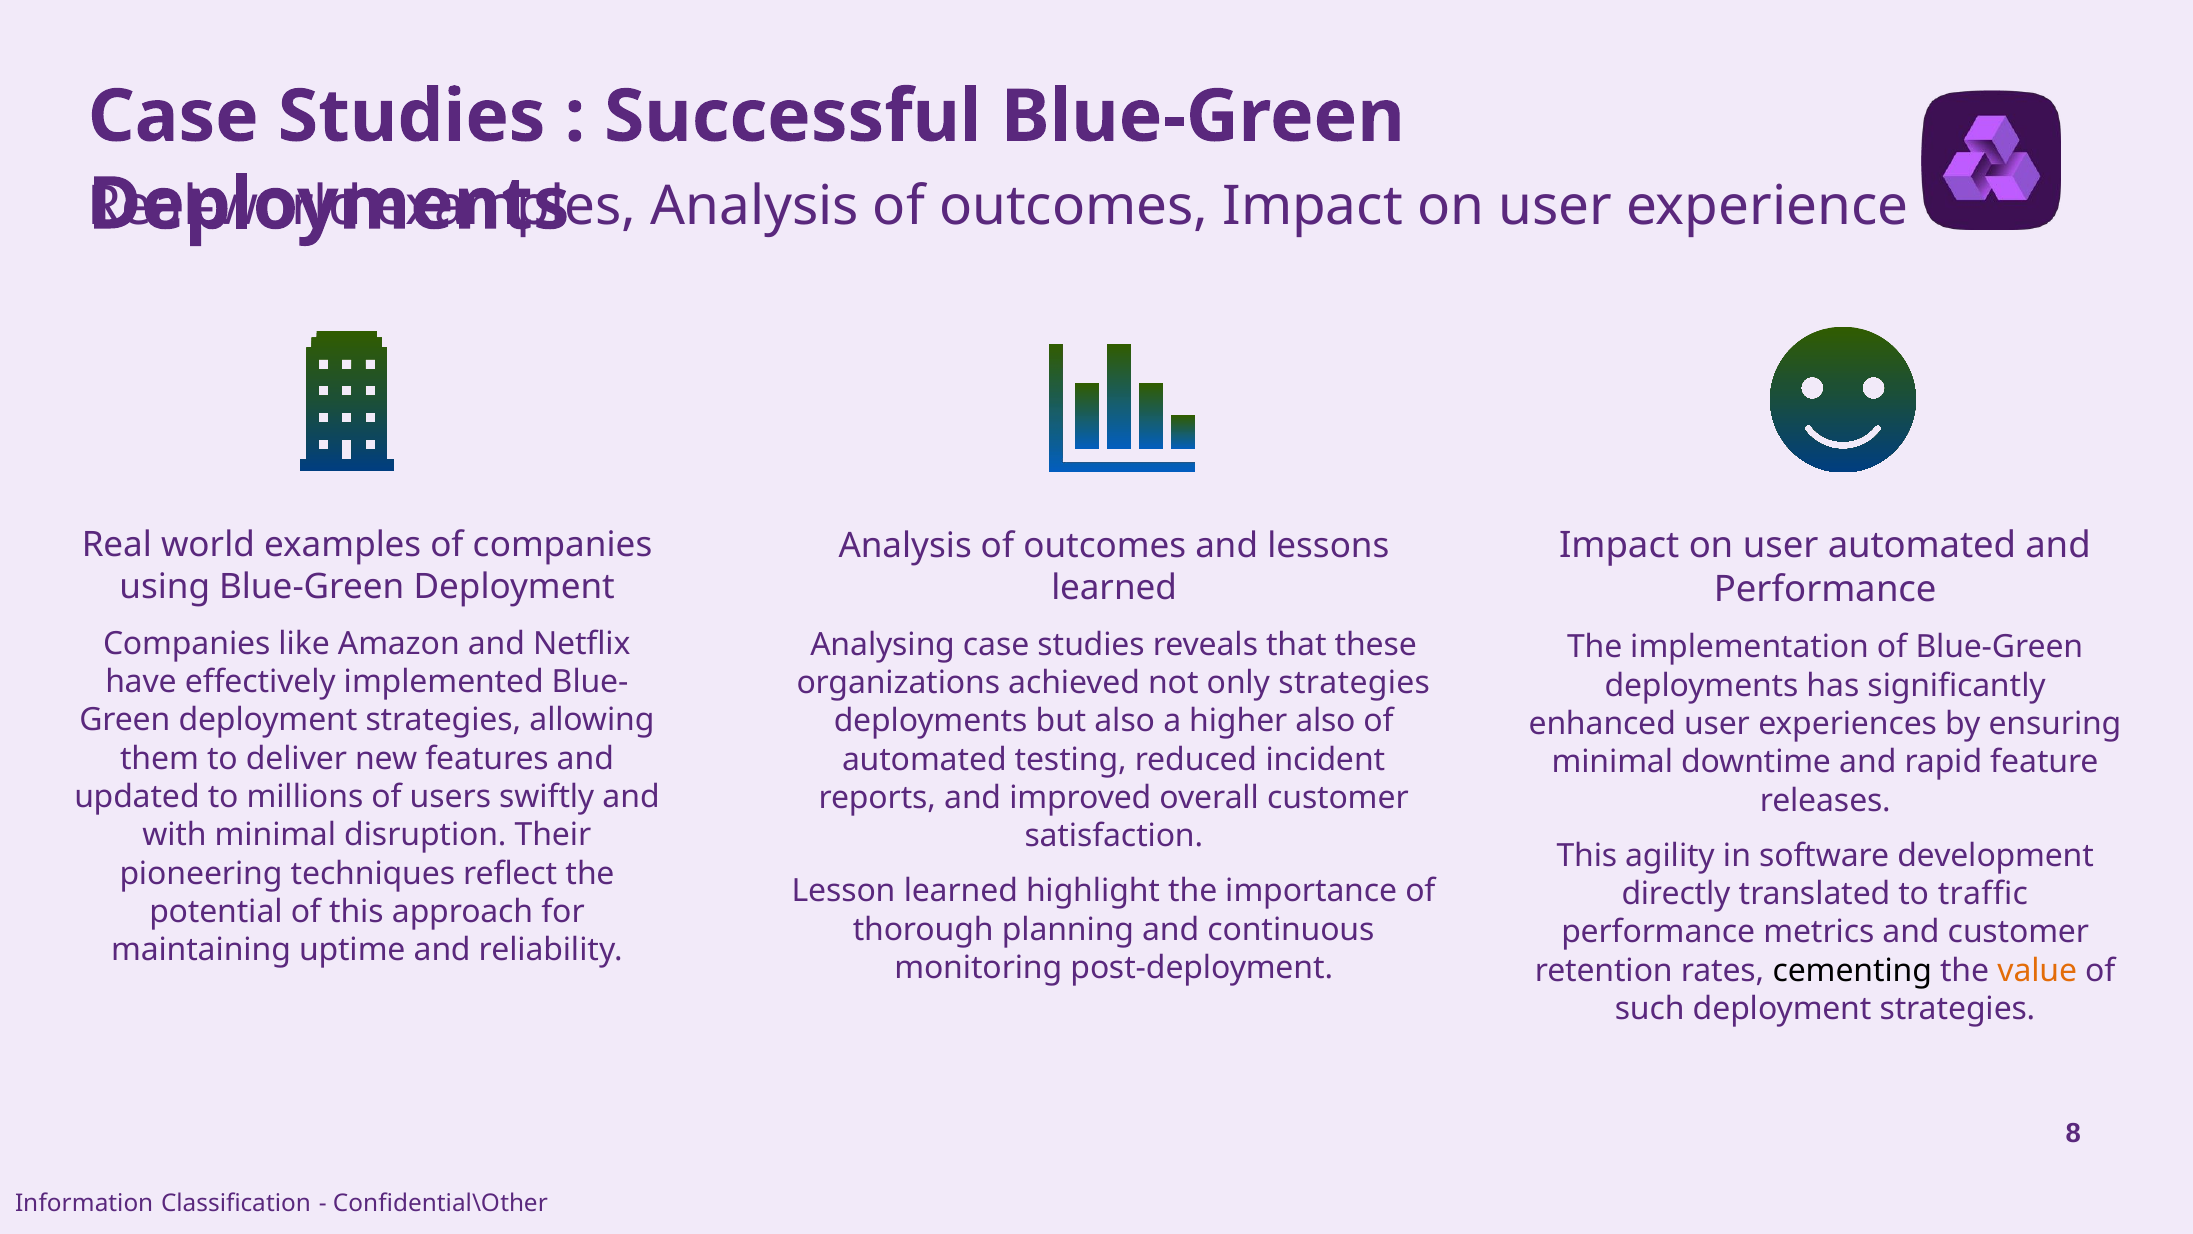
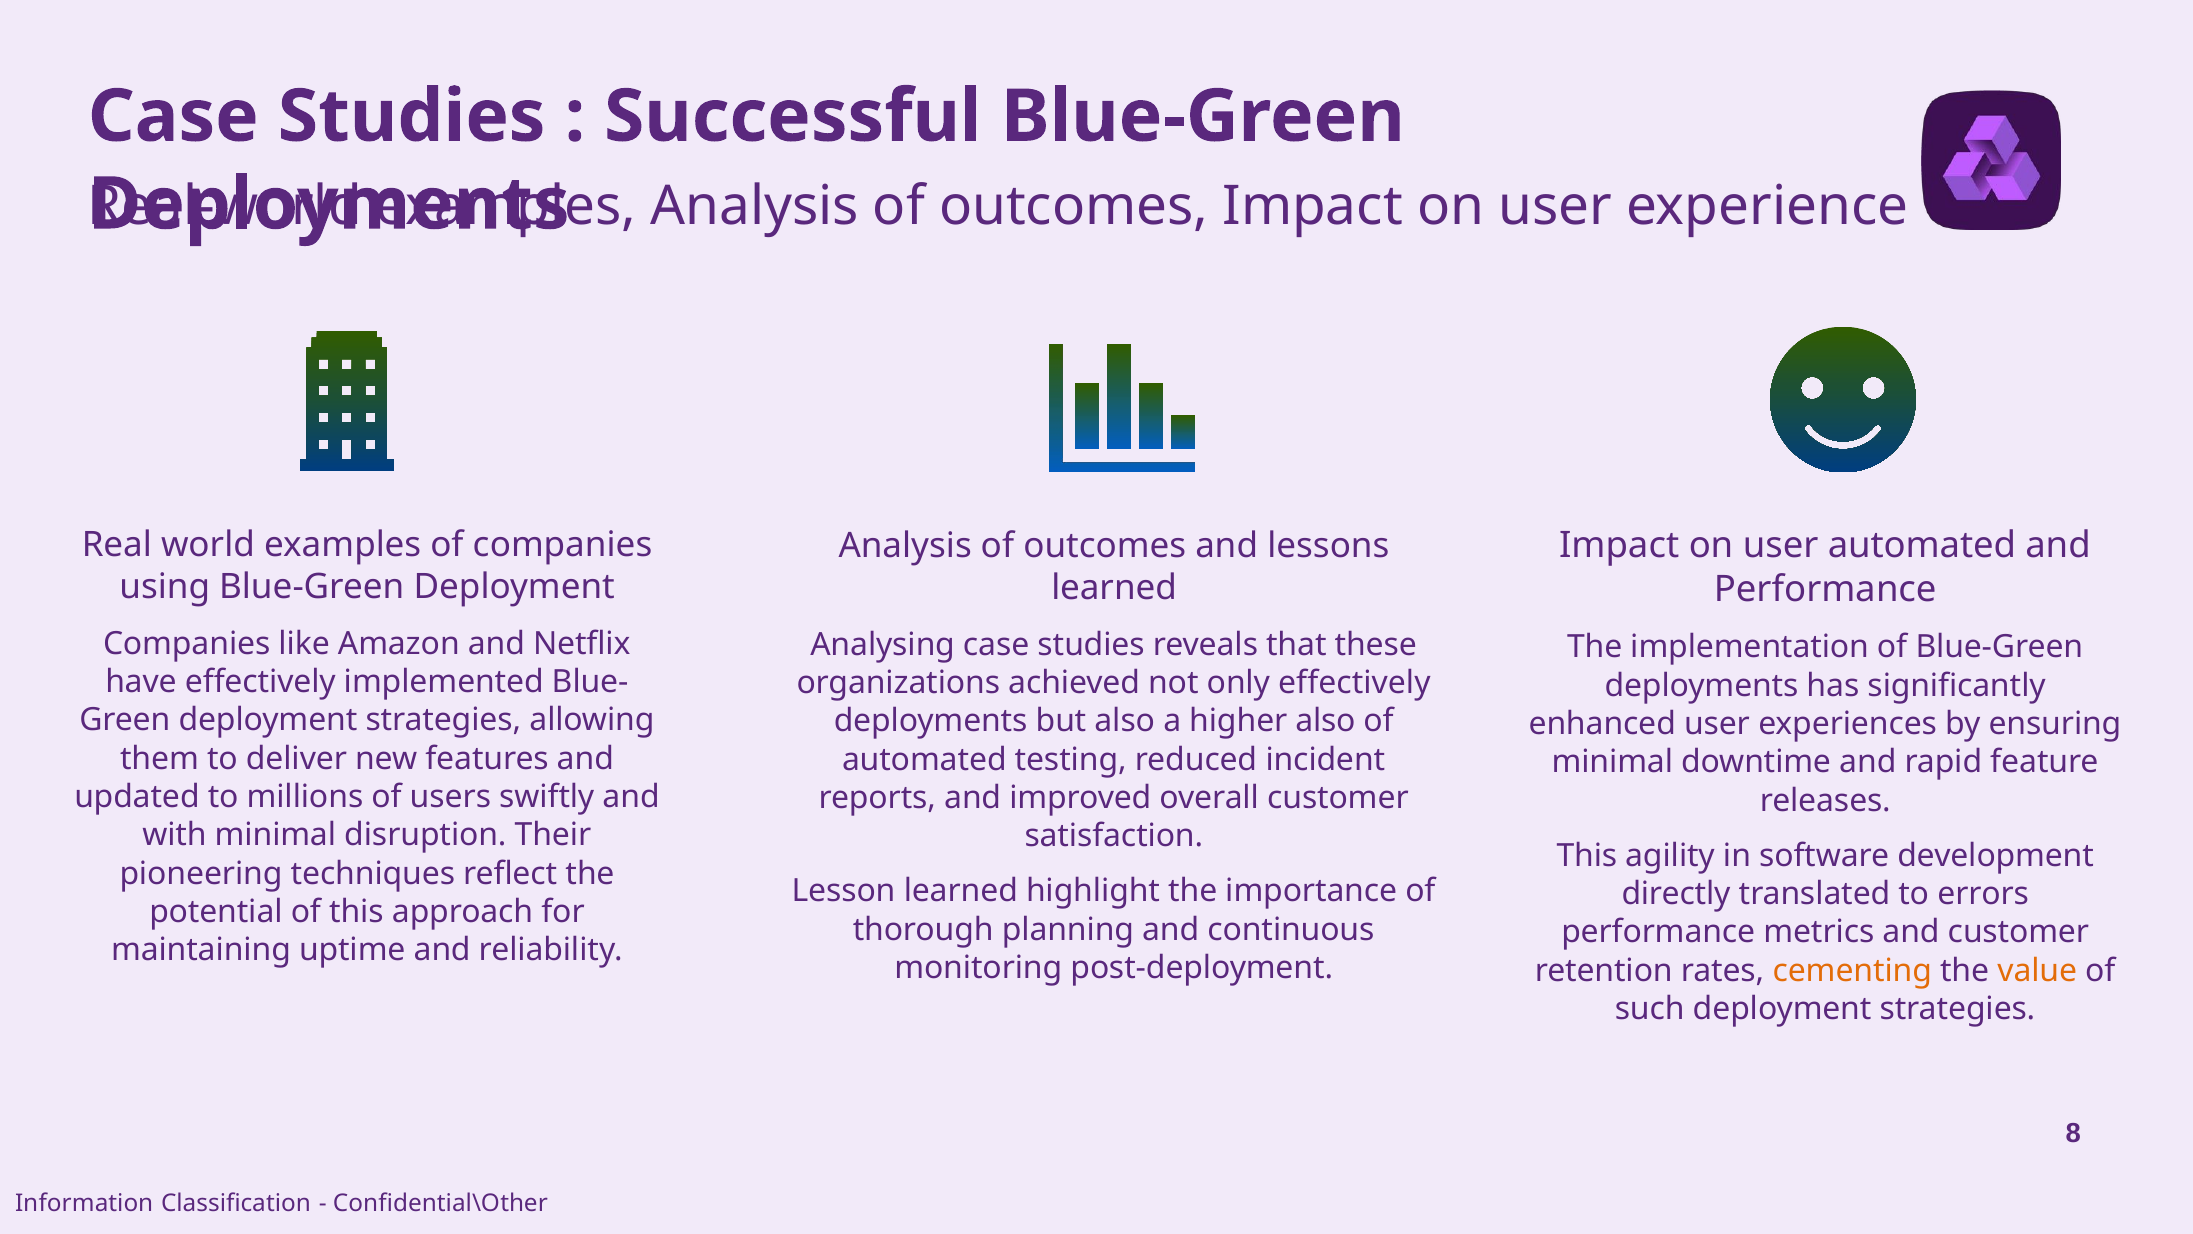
only strategies: strategies -> effectively
traffic: traffic -> errors
cementing colour: black -> orange
